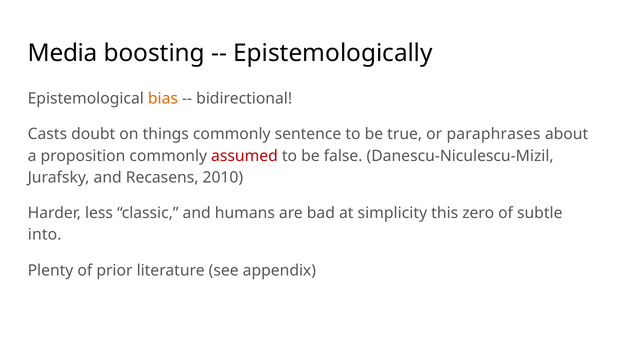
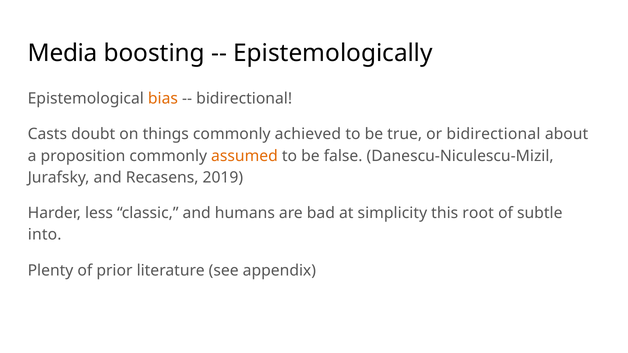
sentence: sentence -> achieved
or paraphrases: paraphrases -> bidirectional
assumed colour: red -> orange
2010: 2010 -> 2019
zero: zero -> root
